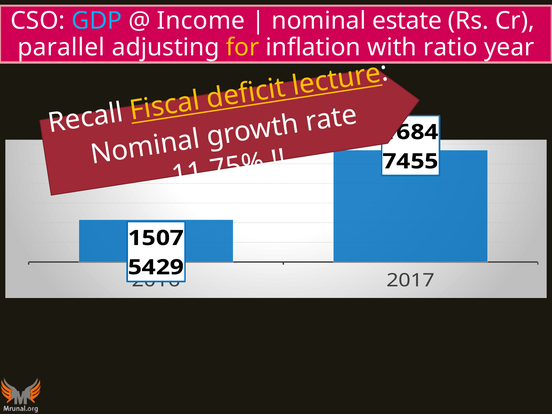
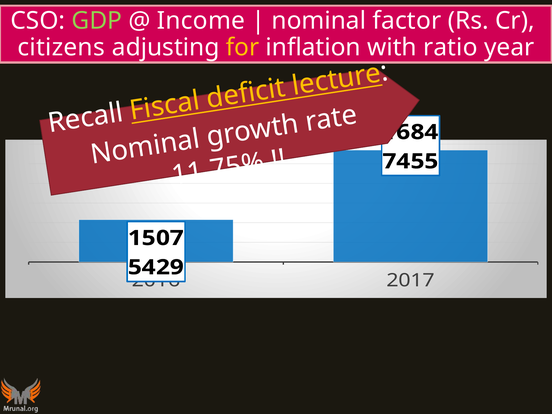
GDP colour: light blue -> light green
estate: estate -> factor
parallel: parallel -> citizens
